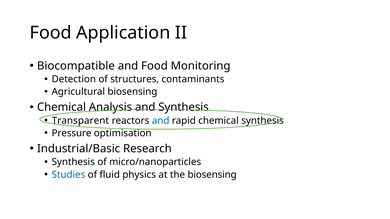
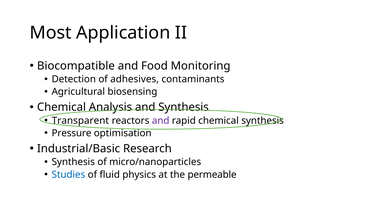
Food at (51, 33): Food -> Most
structures: structures -> adhesives
and at (161, 121) colour: blue -> purple
the biosensing: biosensing -> permeable
